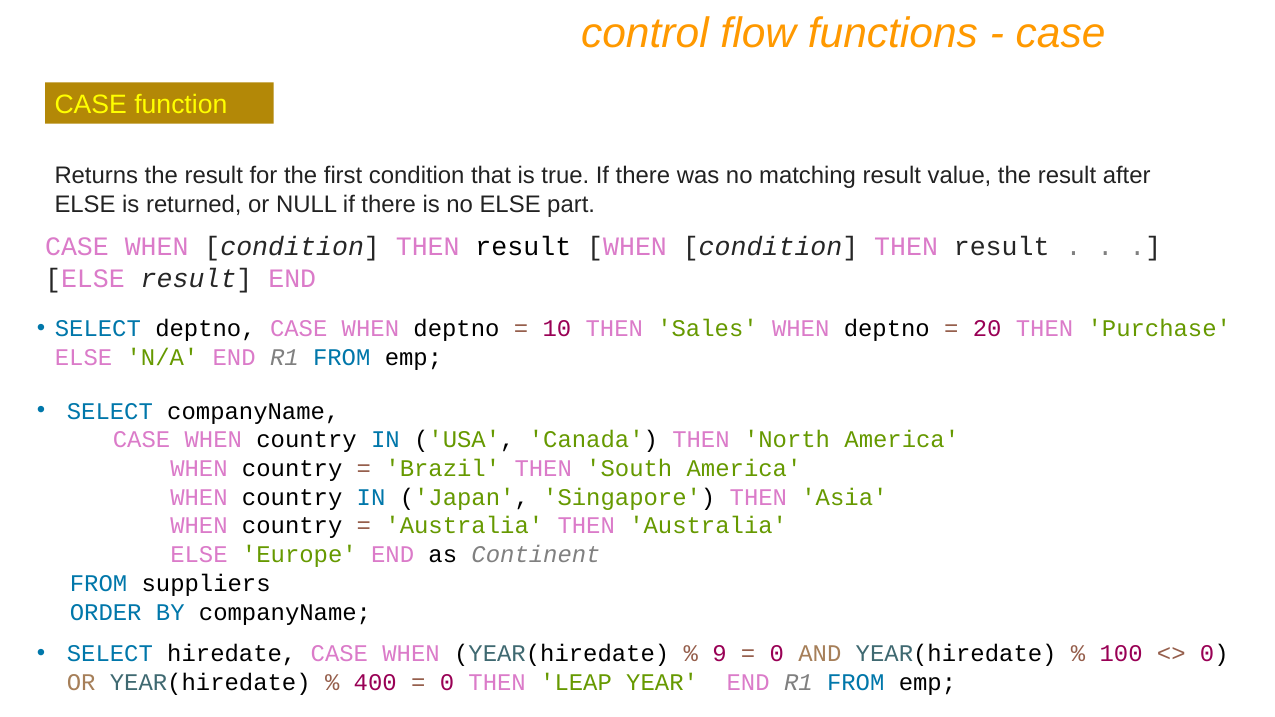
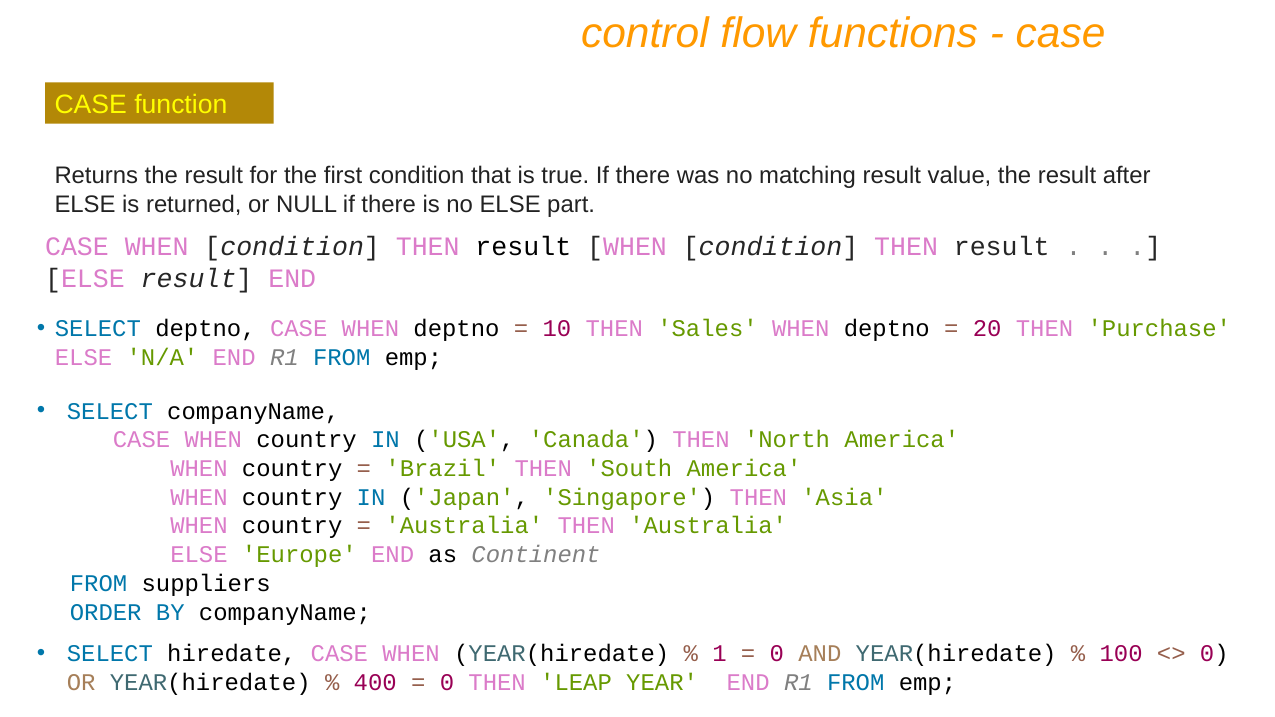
9: 9 -> 1
